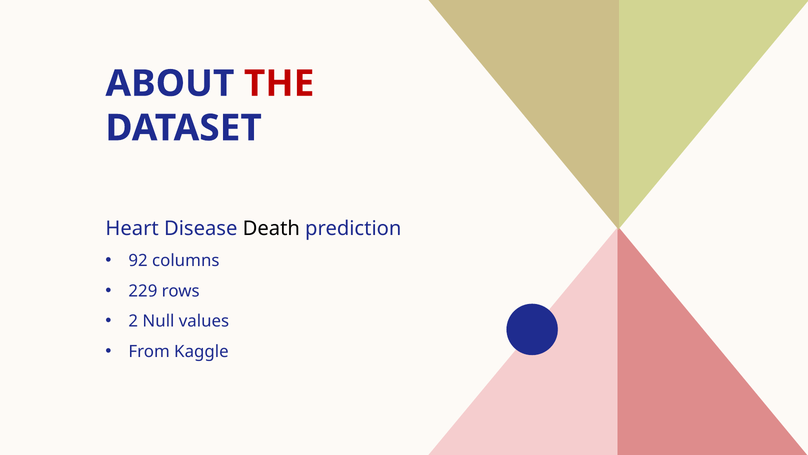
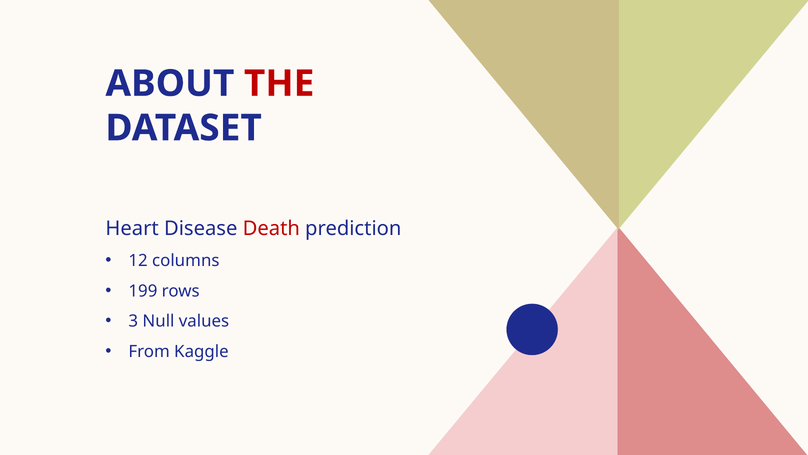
Death colour: black -> red
92: 92 -> 12
229: 229 -> 199
2: 2 -> 3
